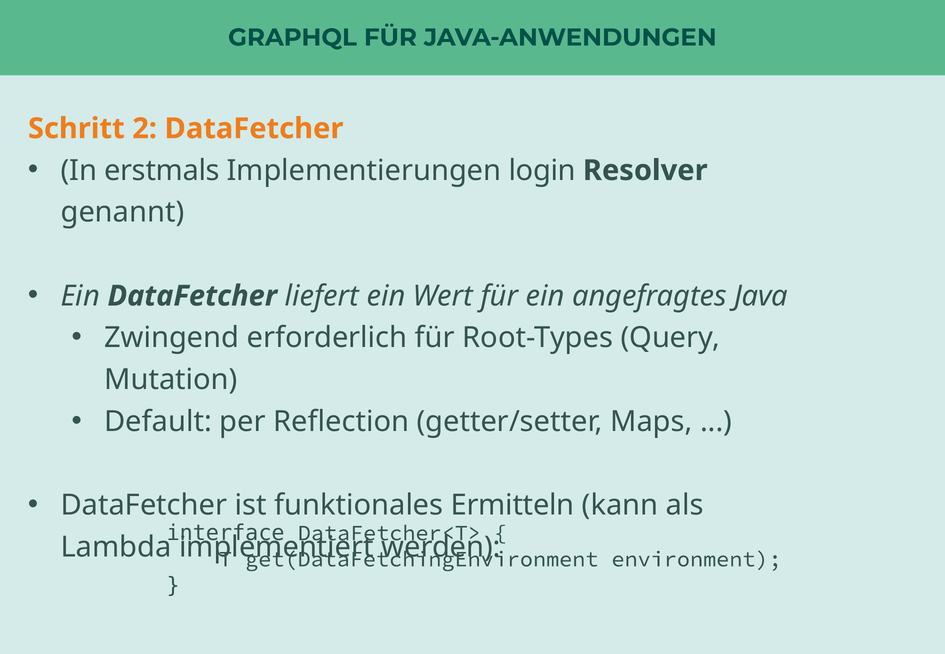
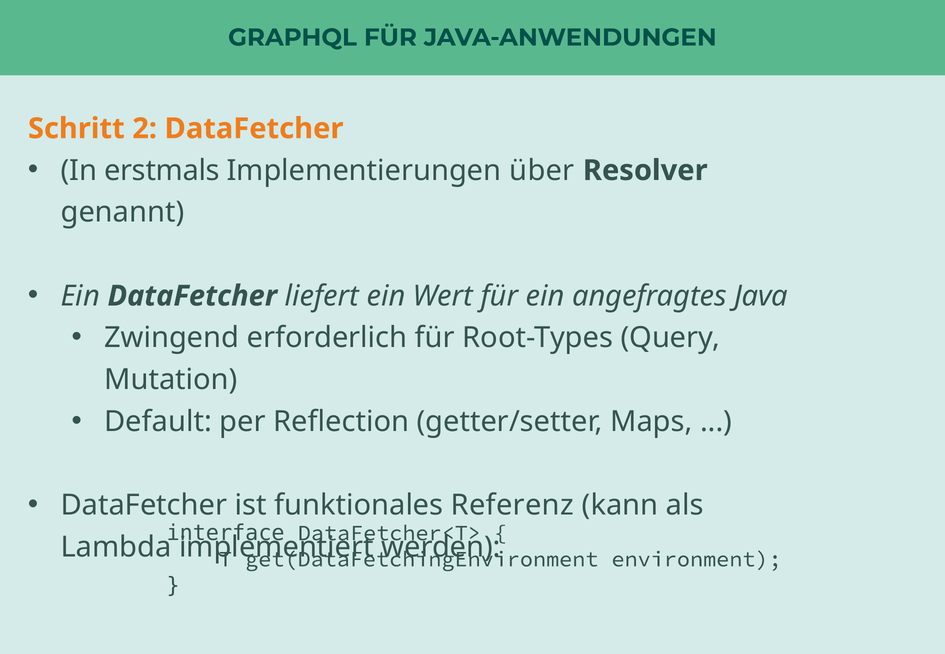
login: login -> über
Ermitteln: Ermitteln -> Referenz
